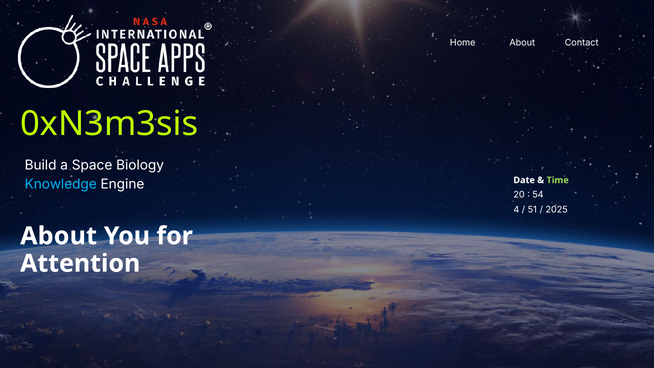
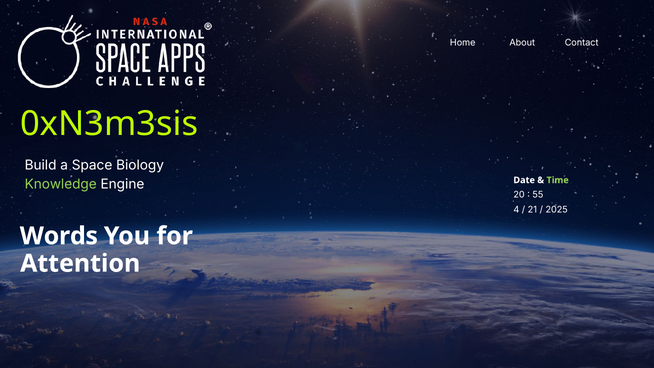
Knowledge colour: light blue -> light green
54: 54 -> 55
51: 51 -> 21
About at (59, 236): About -> Words
